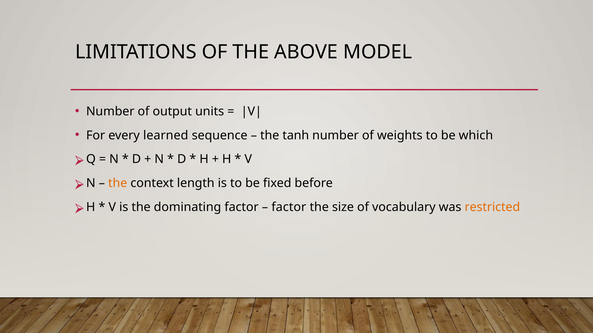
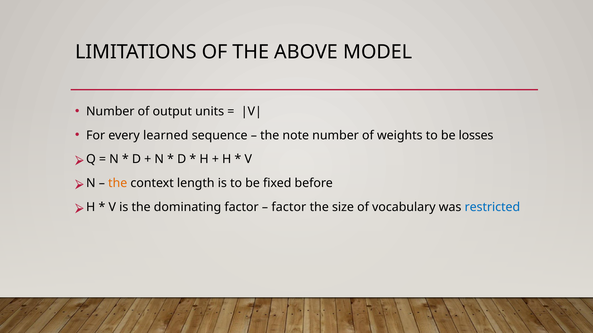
tanh: tanh -> note
which: which -> losses
restricted colour: orange -> blue
